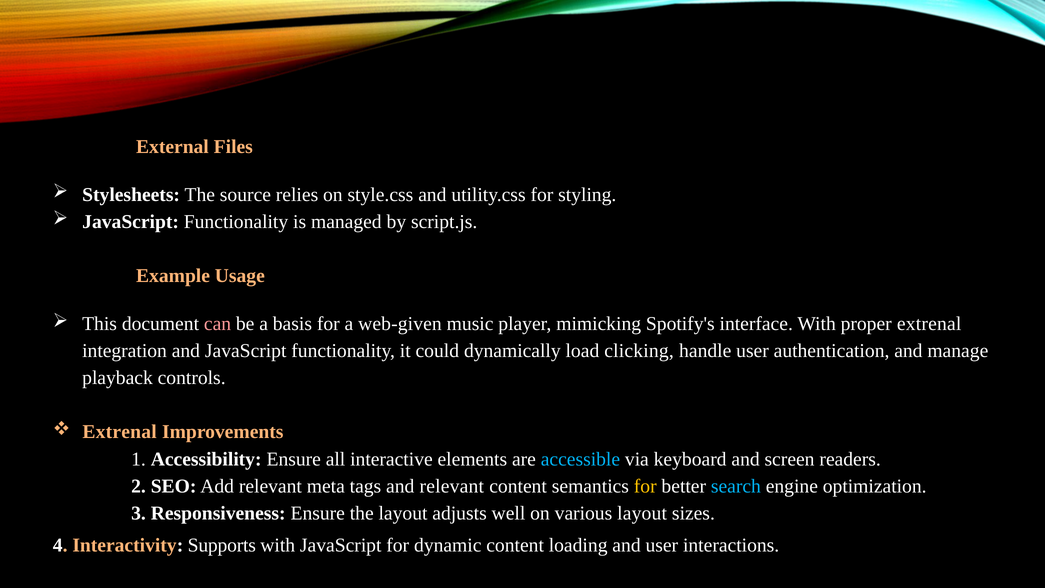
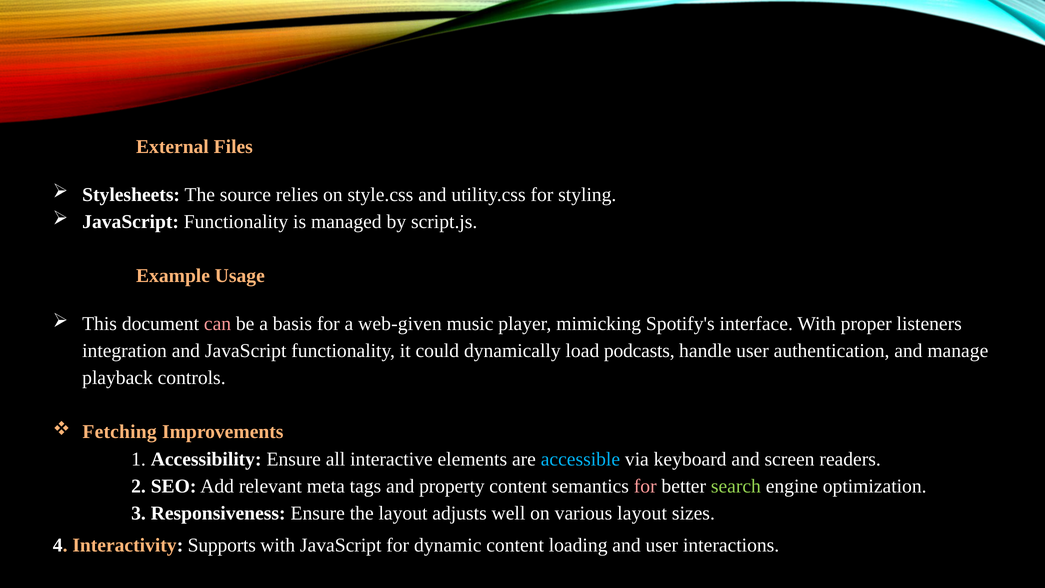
proper extrenal: extrenal -> listeners
clicking: clicking -> podcasts
Extrenal at (120, 432): Extrenal -> Fetching
and relevant: relevant -> property
for at (645, 486) colour: yellow -> pink
search colour: light blue -> light green
